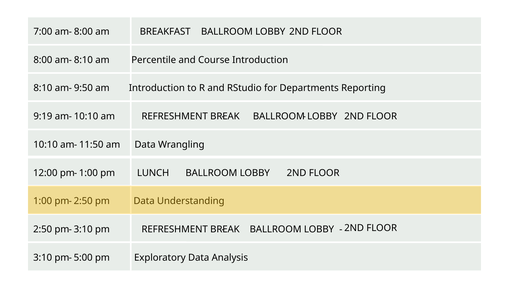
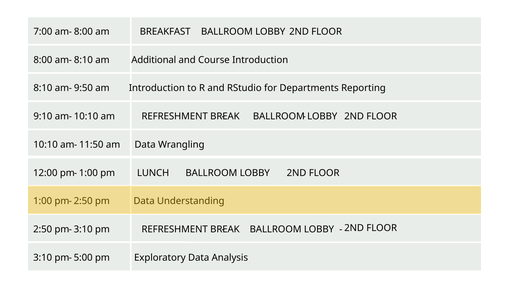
Percentile: Percentile -> Additional
9:19: 9:19 -> 9:10
